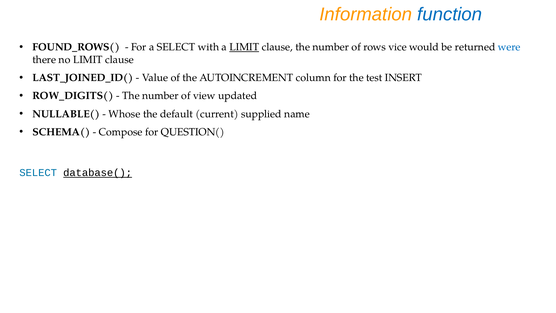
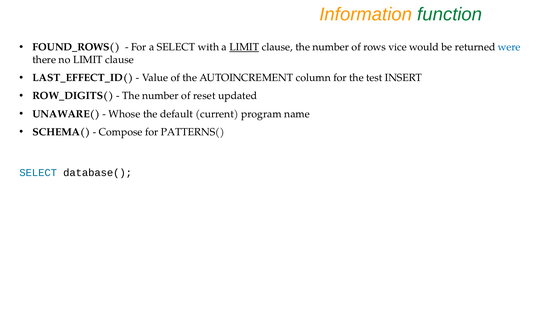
function colour: blue -> green
LAST_JOINED_ID(: LAST_JOINED_ID( -> LAST_EFFECT_ID(
view: view -> reset
NULLABLE(: NULLABLE( -> UNAWARE(
supplied: supplied -> program
QUESTION(: QUESTION( -> PATTERNS(
database( underline: present -> none
